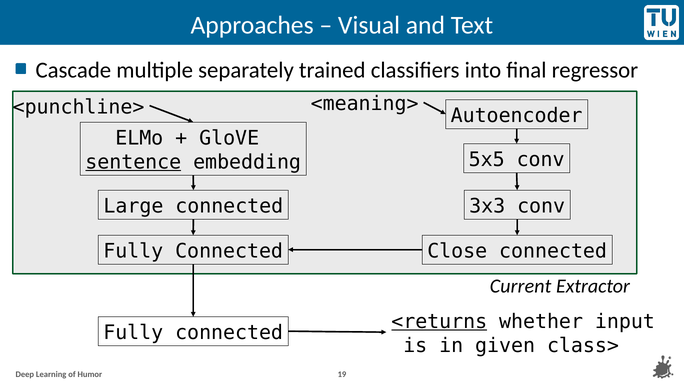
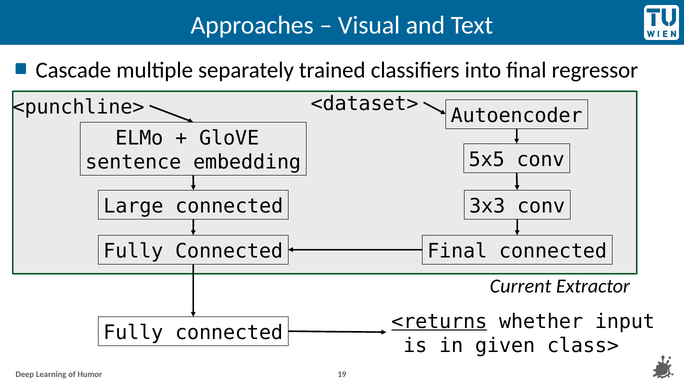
<meaning>: <meaning> -> <dataset>
sentence underline: present -> none
Close at (457, 251): Close -> Final
